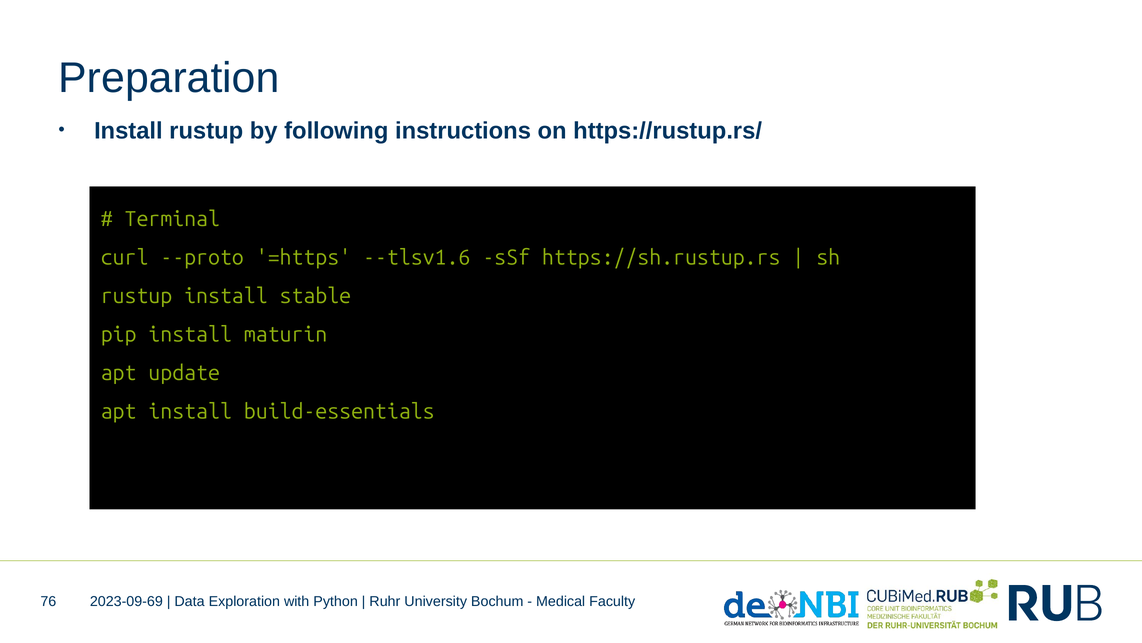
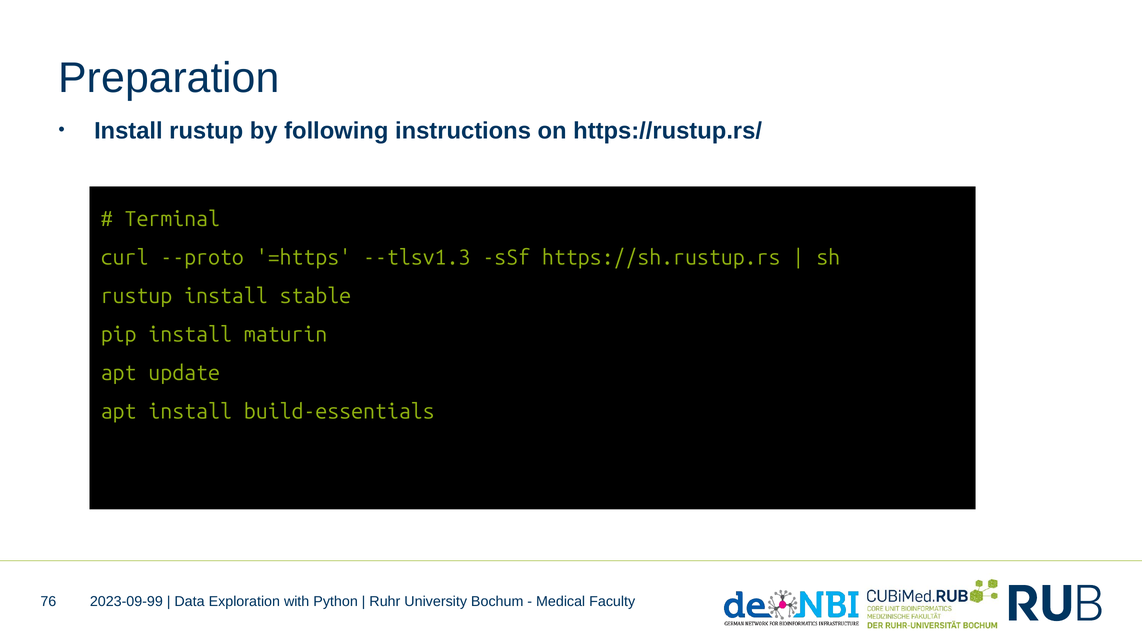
--tlsv1.6: --tlsv1.6 -> --tlsv1.3
2023-09-69: 2023-09-69 -> 2023-09-99
